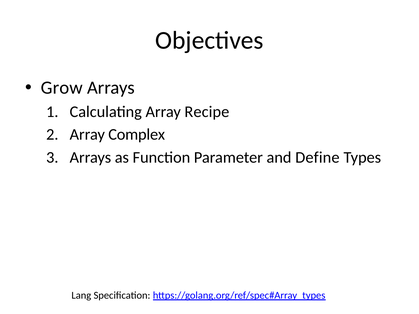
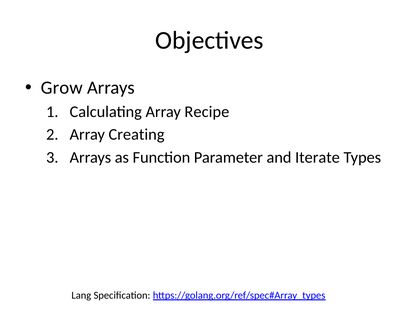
Complex: Complex -> Creating
Define: Define -> Iterate
